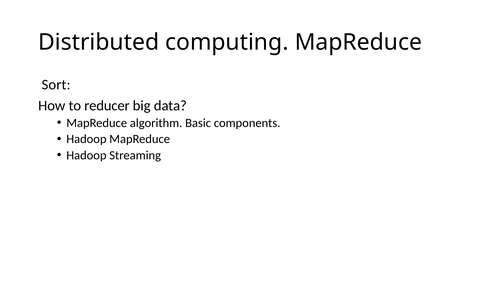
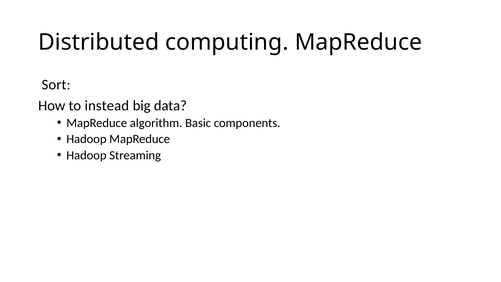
reducer: reducer -> instead
